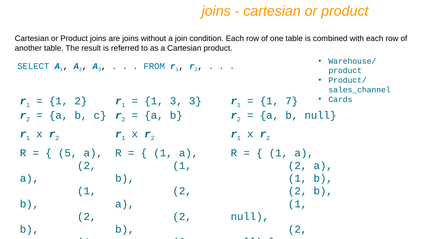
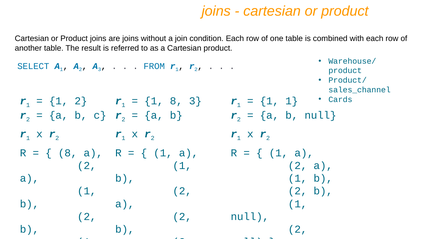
1 3: 3 -> 8
1 7: 7 -> 1
5 at (68, 153): 5 -> 8
